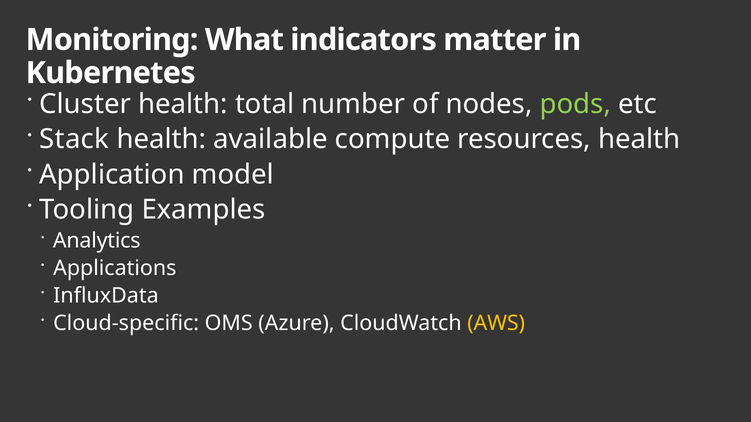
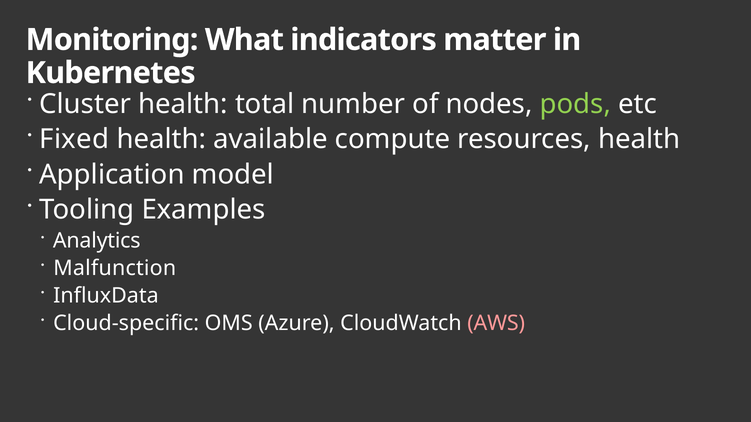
Stack: Stack -> Fixed
Applications: Applications -> Malfunction
AWS colour: yellow -> pink
